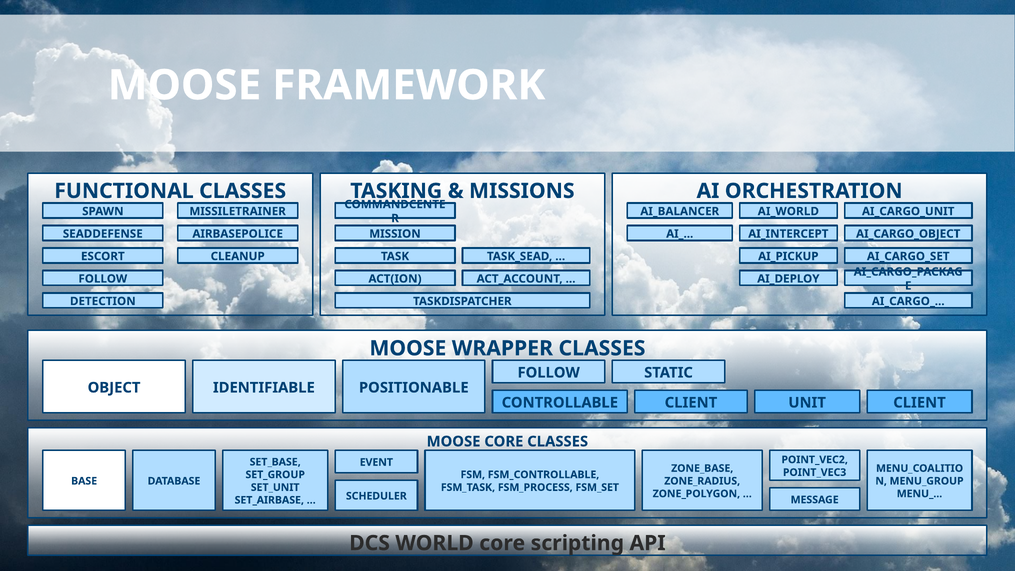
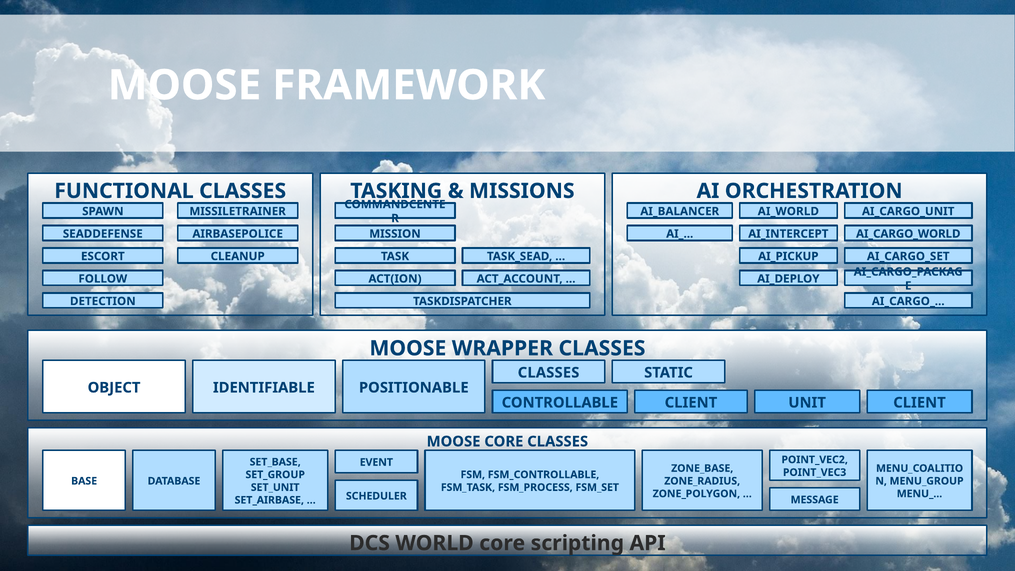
AI_CARGO_OBJECT: AI_CARGO_OBJECT -> AI_CARGO_WORLD
FOLLOW at (549, 373): FOLLOW -> CLASSES
